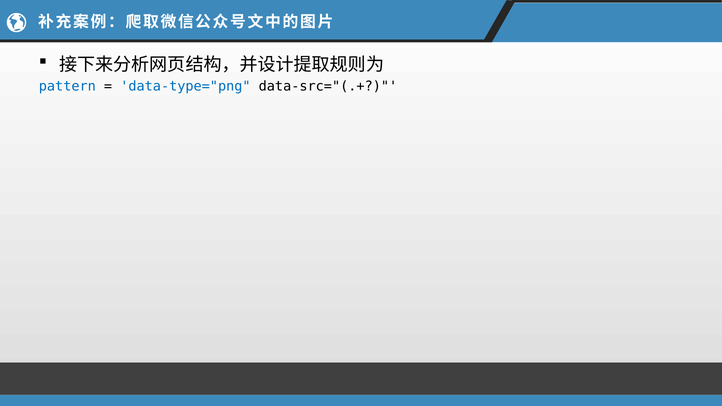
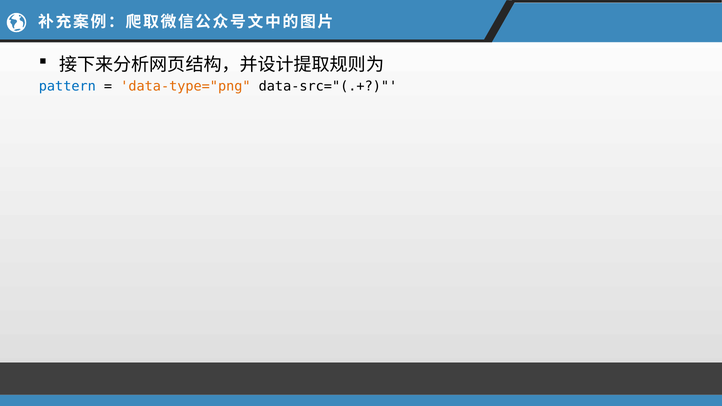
data-type="png colour: blue -> orange
